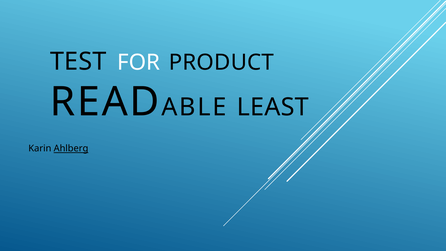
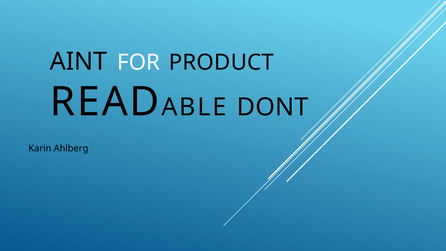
TEST: TEST -> AINT
LEAST: LEAST -> DONT
Ahlberg underline: present -> none
